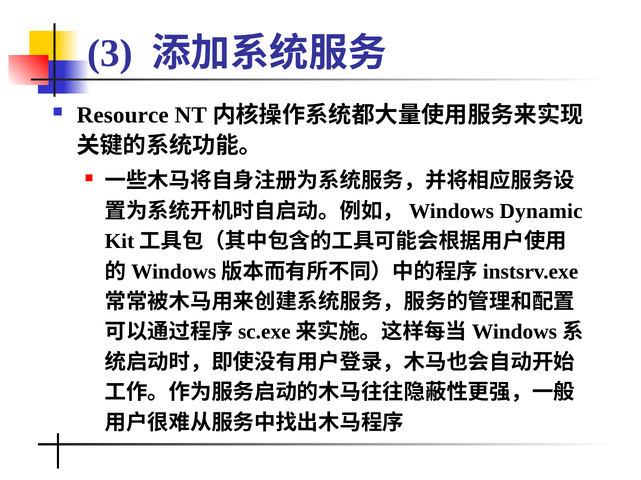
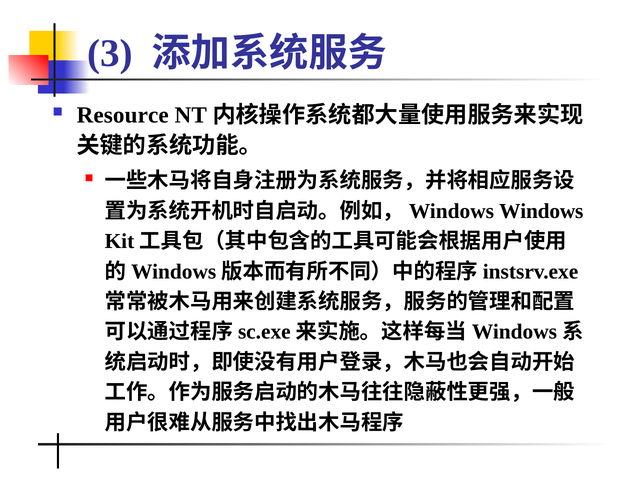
Dynamic: Dynamic -> Windows
